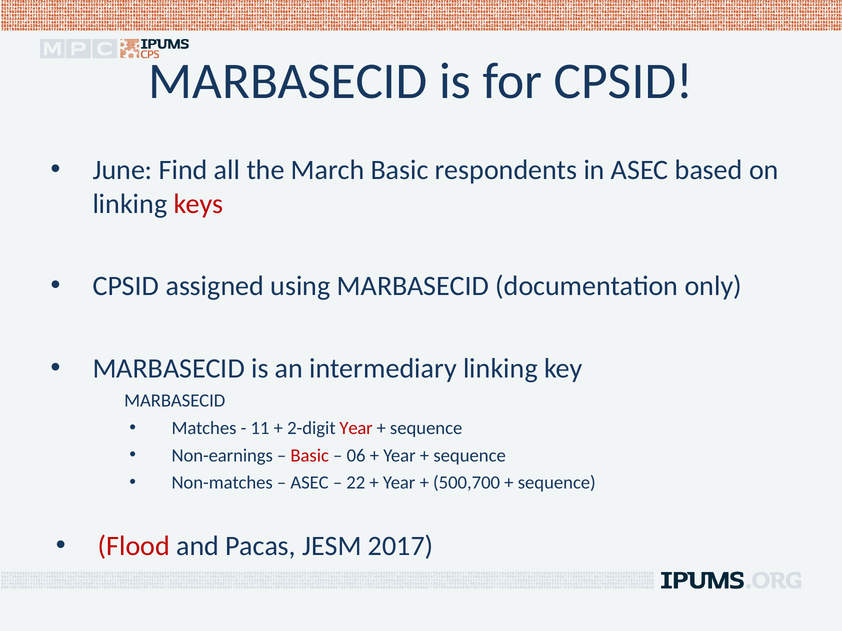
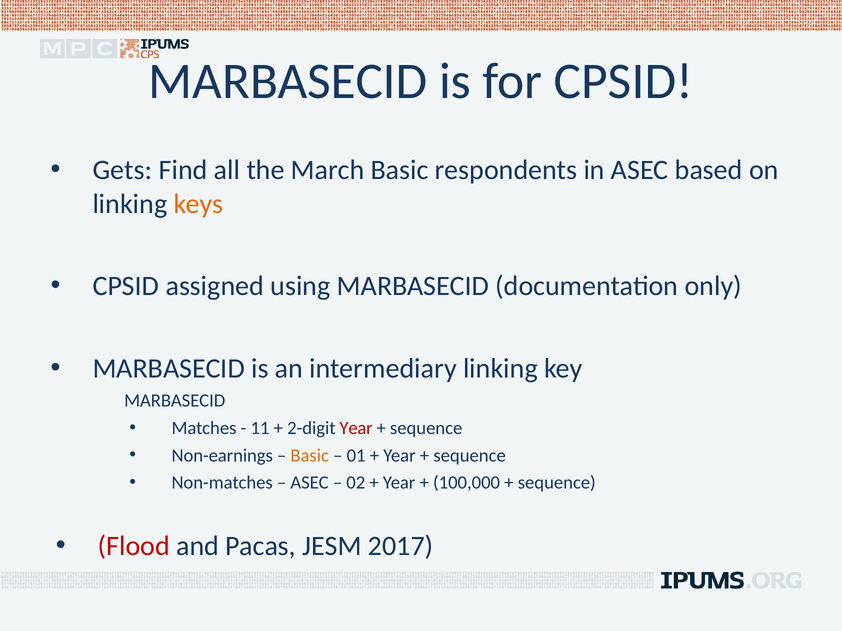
June: June -> Gets
keys colour: red -> orange
Basic at (310, 456) colour: red -> orange
06: 06 -> 01
22: 22 -> 02
500,700: 500,700 -> 100,000
